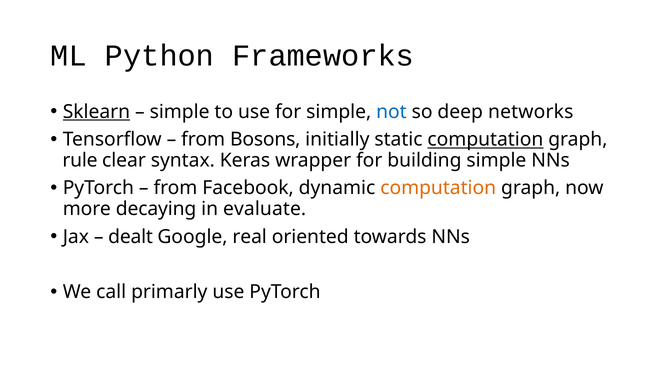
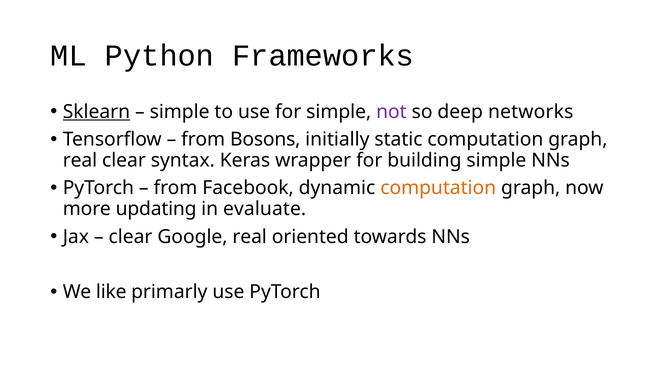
not colour: blue -> purple
computation at (485, 139) underline: present -> none
rule at (80, 160): rule -> real
decaying: decaying -> updating
dealt at (131, 237): dealt -> clear
call: call -> like
